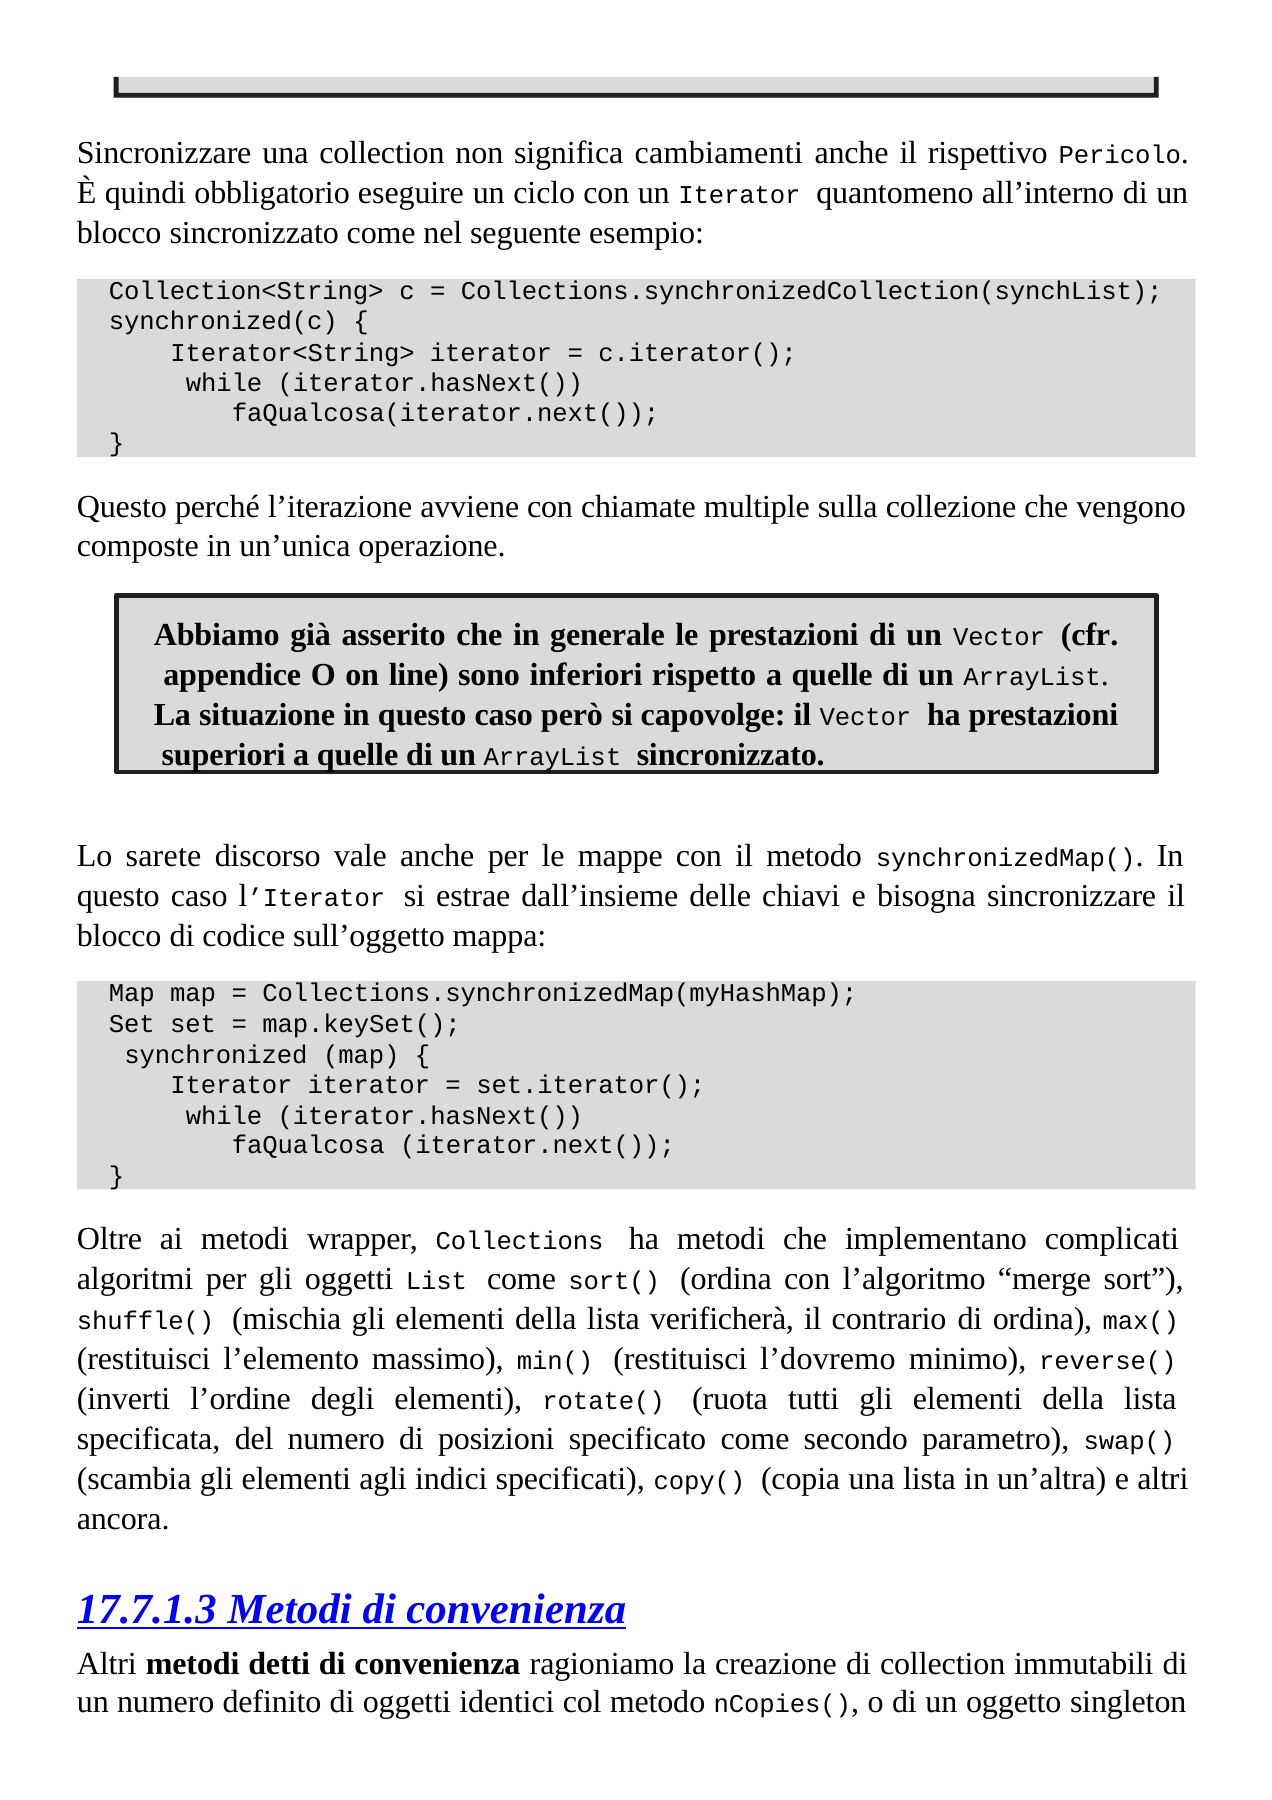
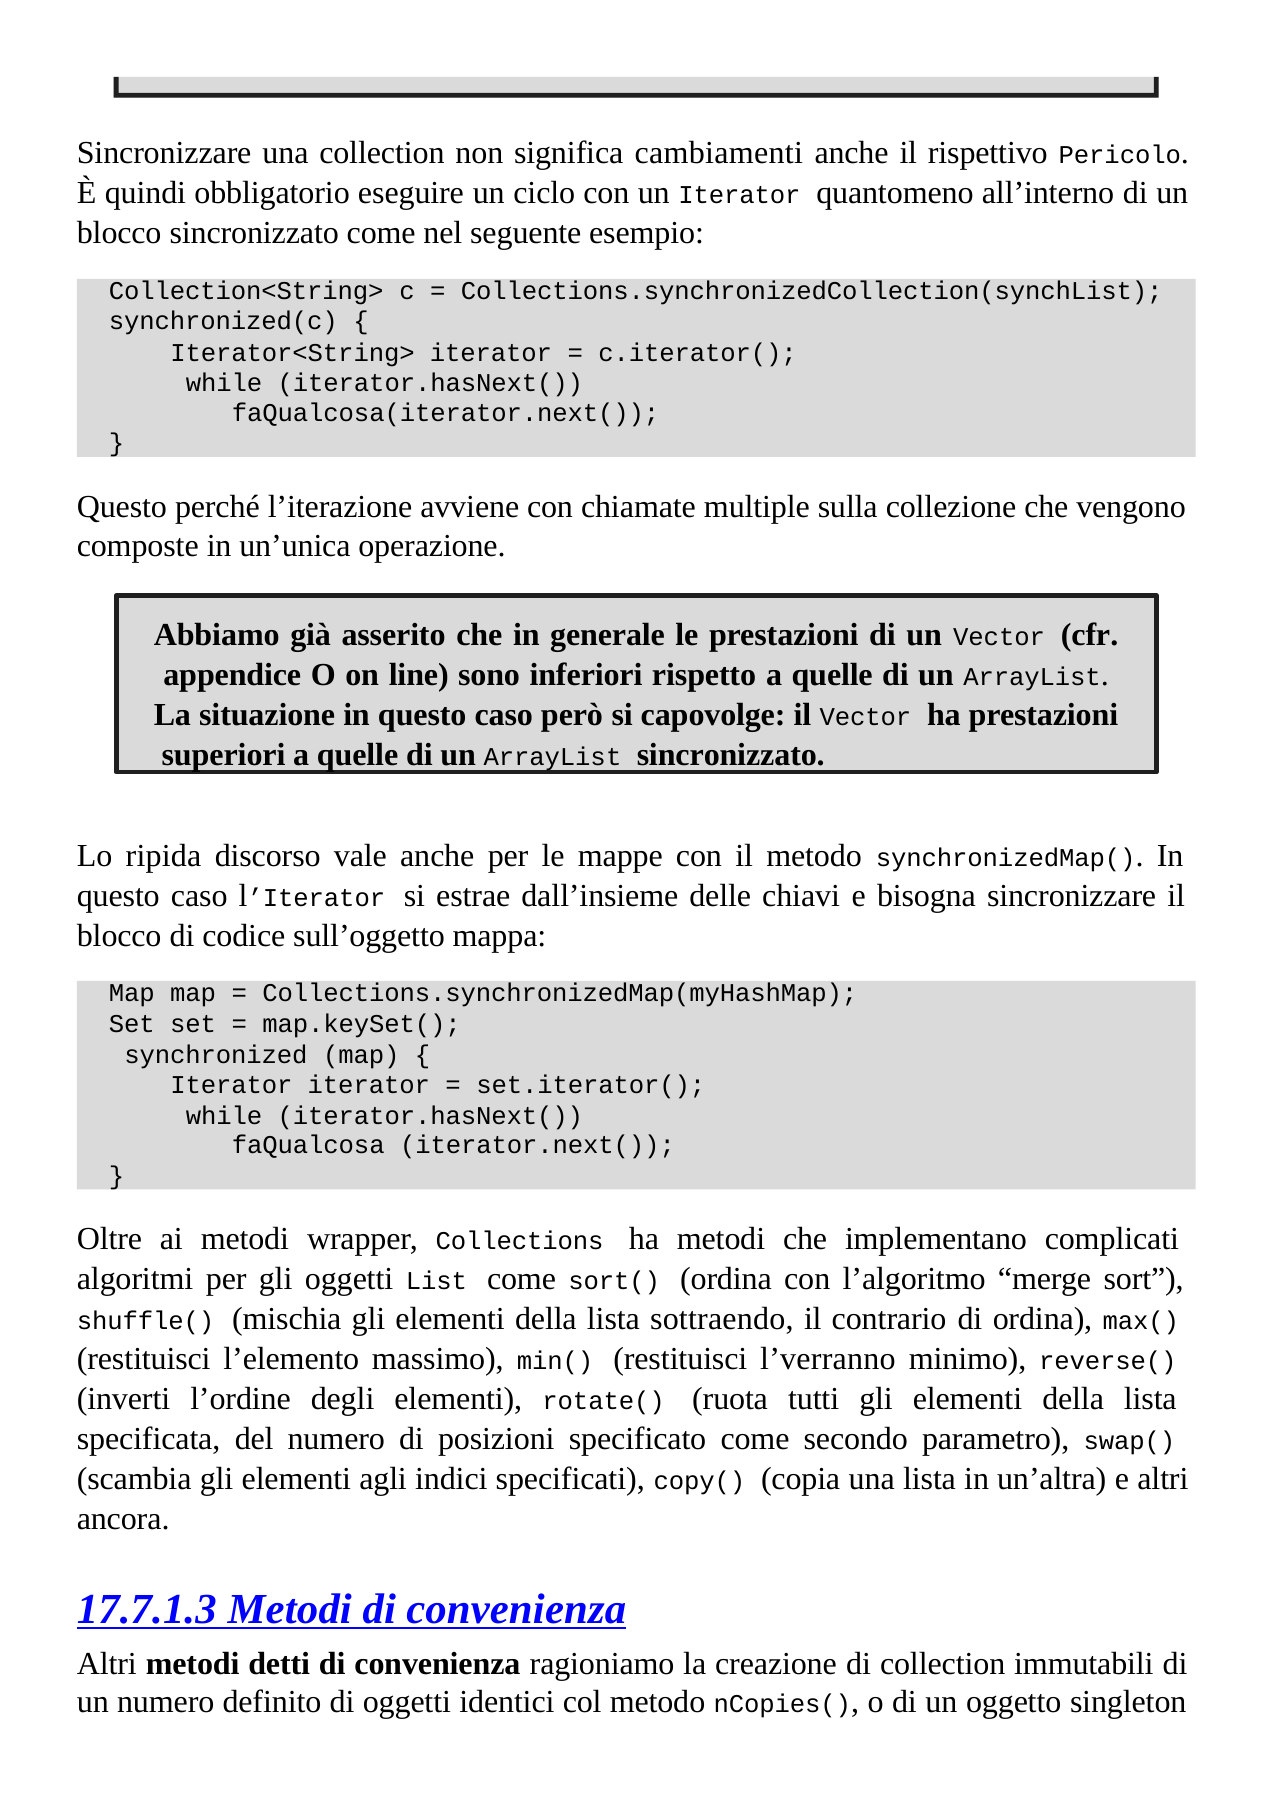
sarete: sarete -> ripida
verificherà: verificherà -> sottraendo
l’dovremo: l’dovremo -> l’verranno
